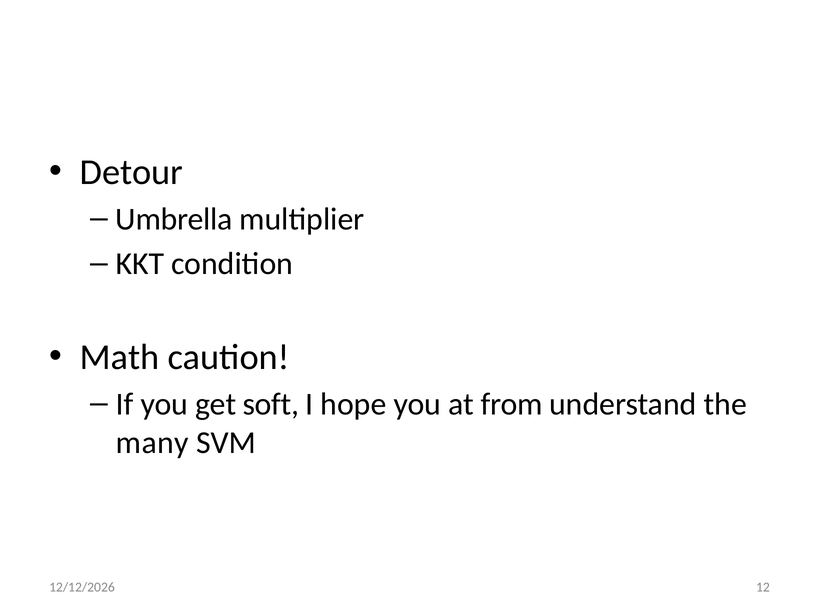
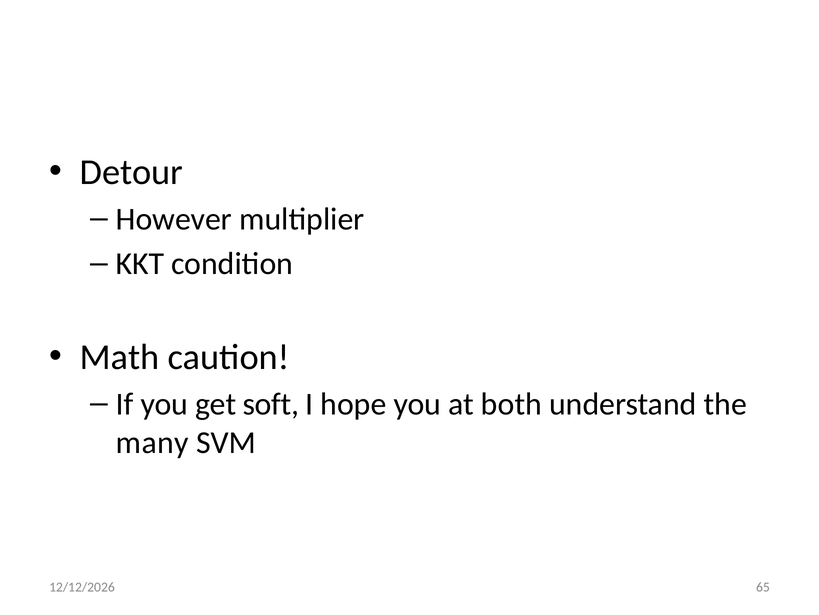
Umbrella: Umbrella -> However
from: from -> both
12: 12 -> 65
